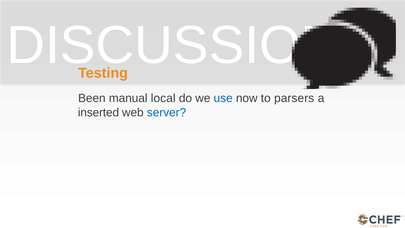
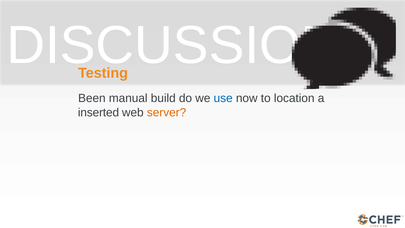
local: local -> build
parsers: parsers -> location
server colour: blue -> orange
